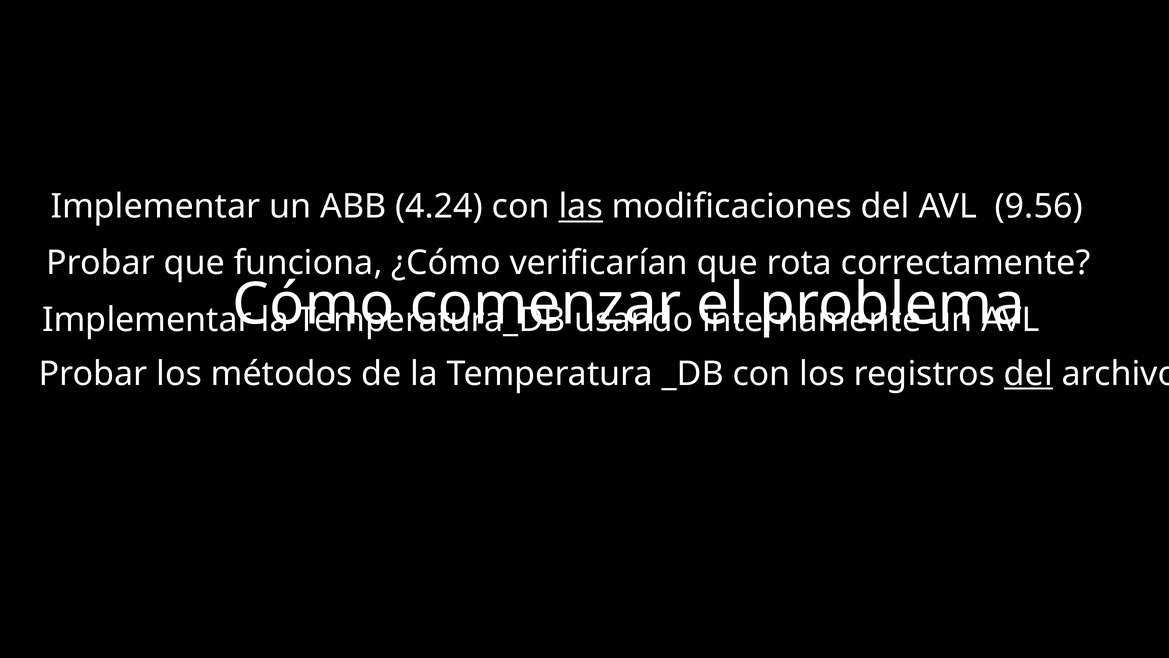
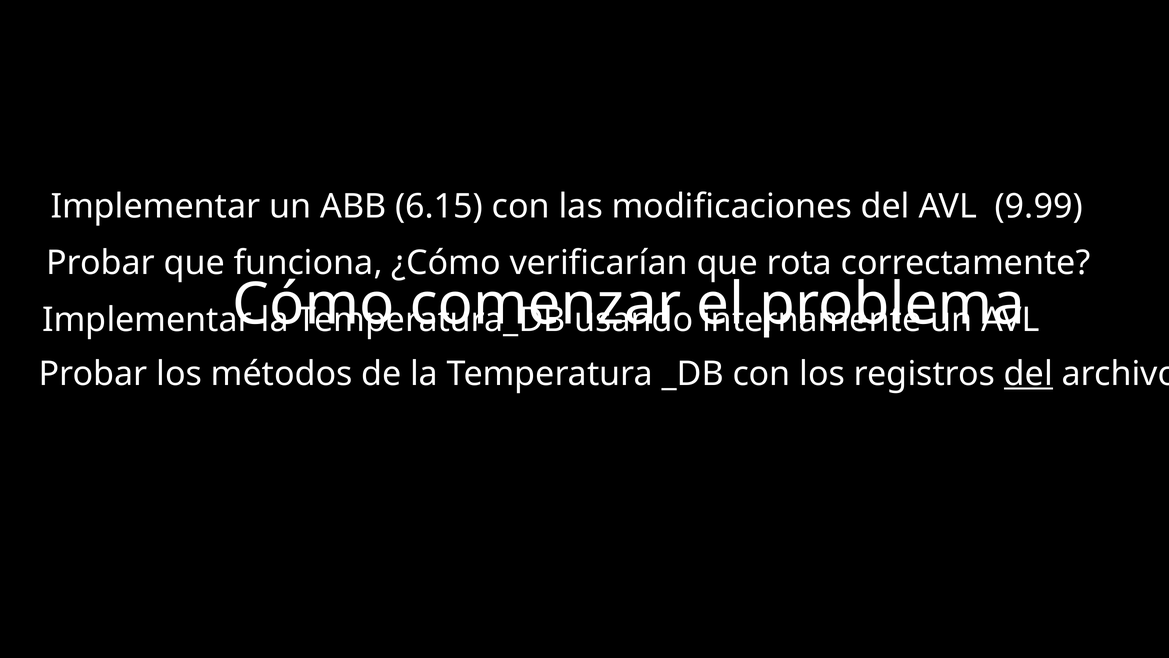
4.24: 4.24 -> 6.15
las underline: present -> none
9.56: 9.56 -> 9.99
